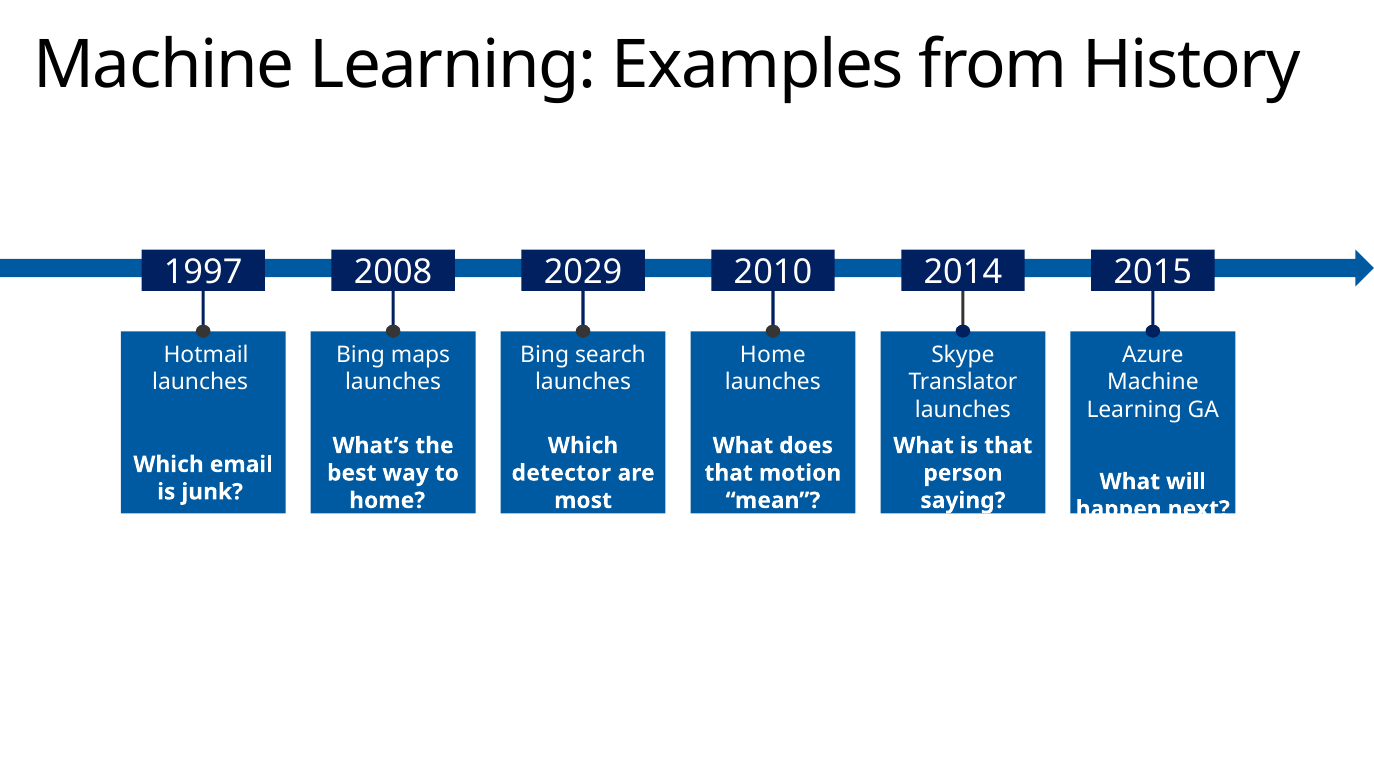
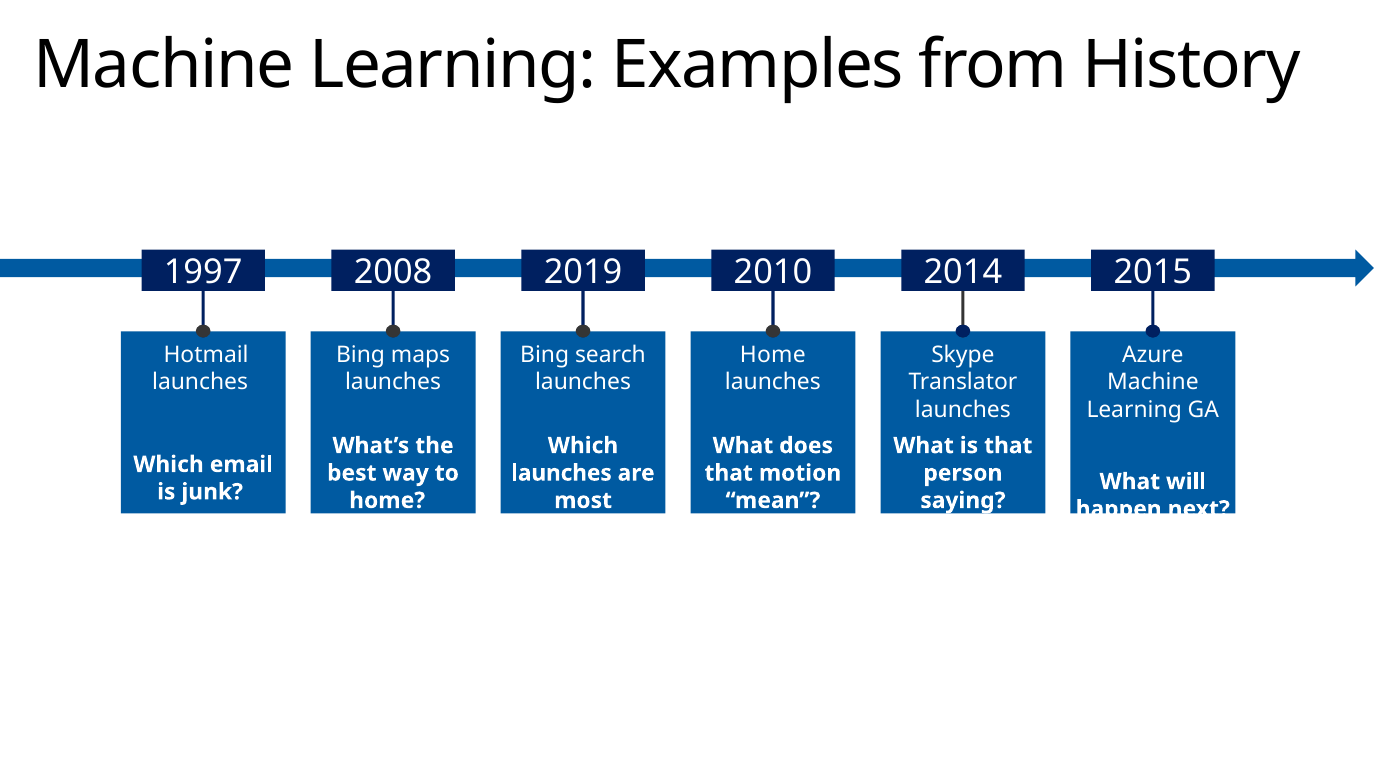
2029: 2029 -> 2019
detector at (561, 474): detector -> launches
